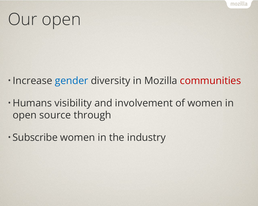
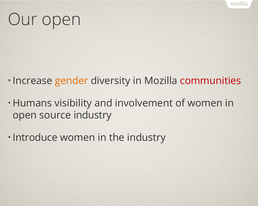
gender colour: blue -> orange
source through: through -> industry
Subscribe: Subscribe -> Introduce
